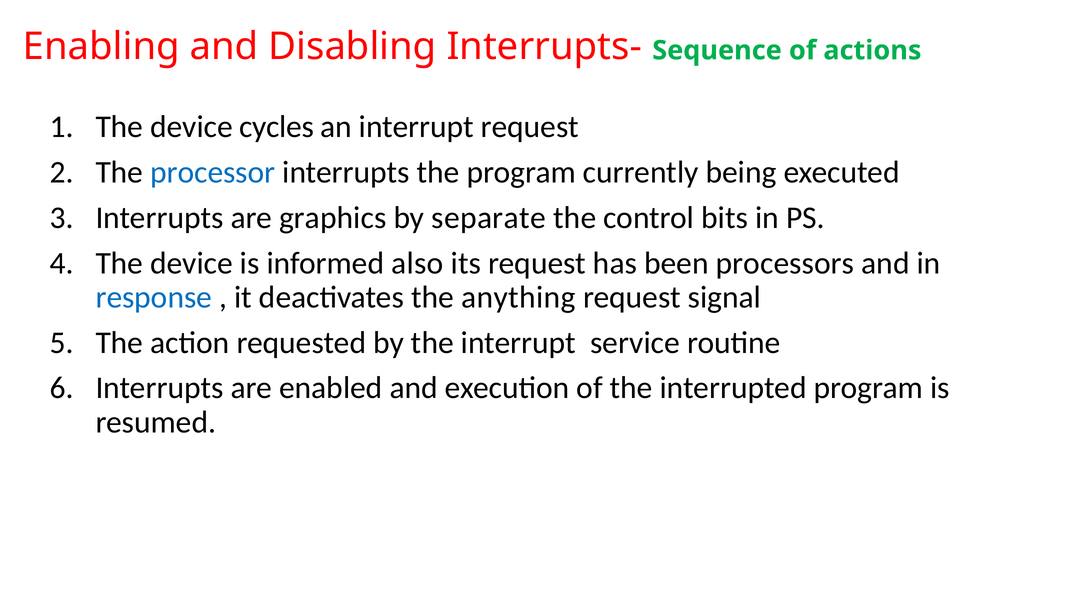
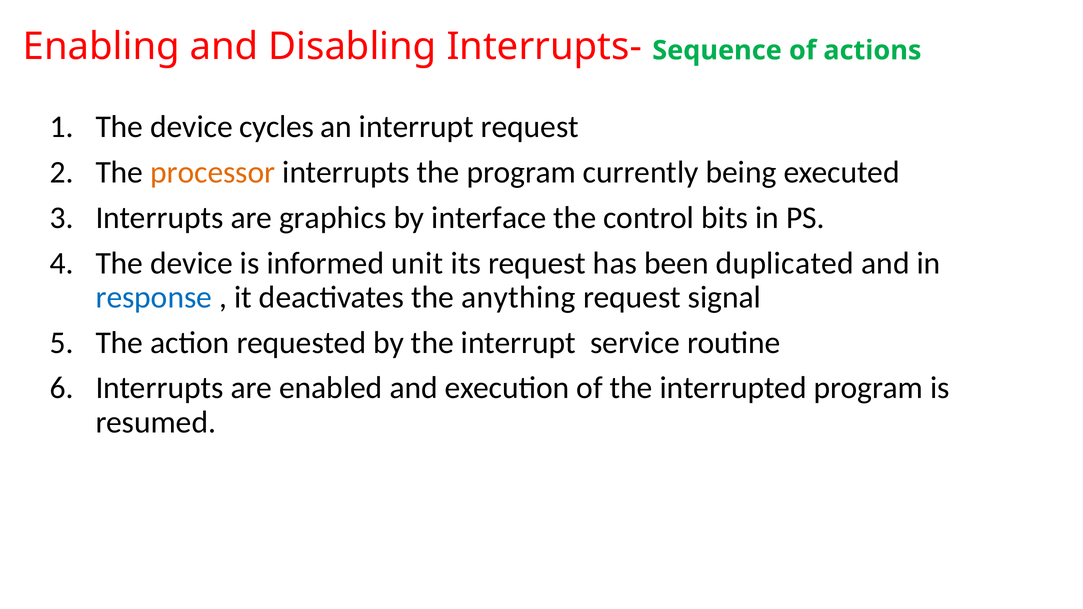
processor colour: blue -> orange
separate: separate -> interface
also: also -> unit
processors: processors -> duplicated
